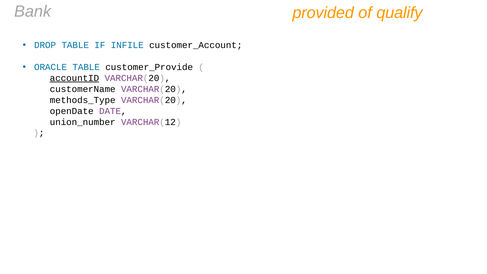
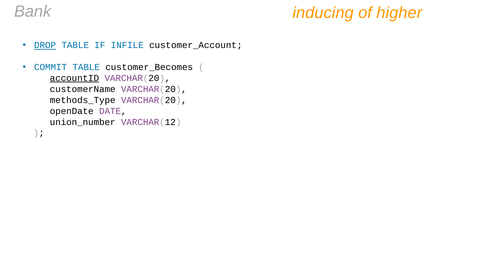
provided: provided -> inducing
qualify: qualify -> higher
DROP underline: none -> present
ORACLE: ORACLE -> COMMIT
customer_Provide: customer_Provide -> customer_Becomes
